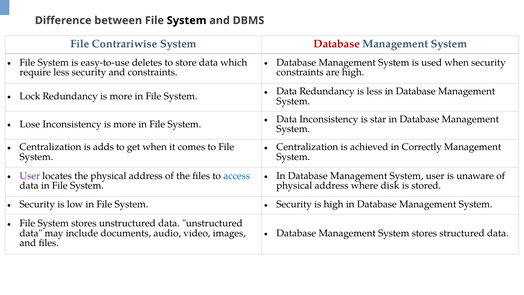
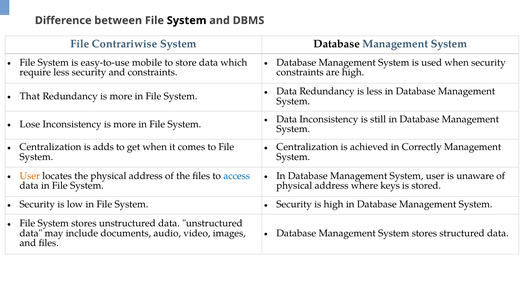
Database at (337, 44) colour: red -> black
deletes: deletes -> mobile
Lock: Lock -> That
star: star -> still
User at (30, 176) colour: purple -> orange
disk: disk -> keys
